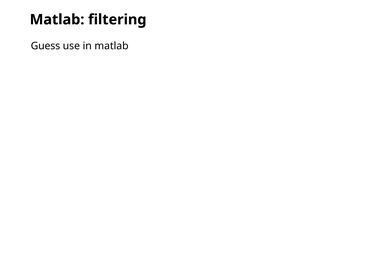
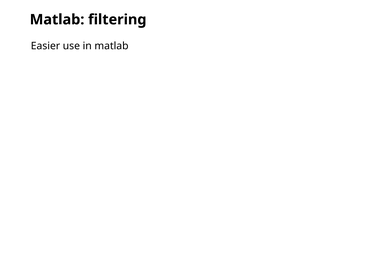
Guess: Guess -> Easier
